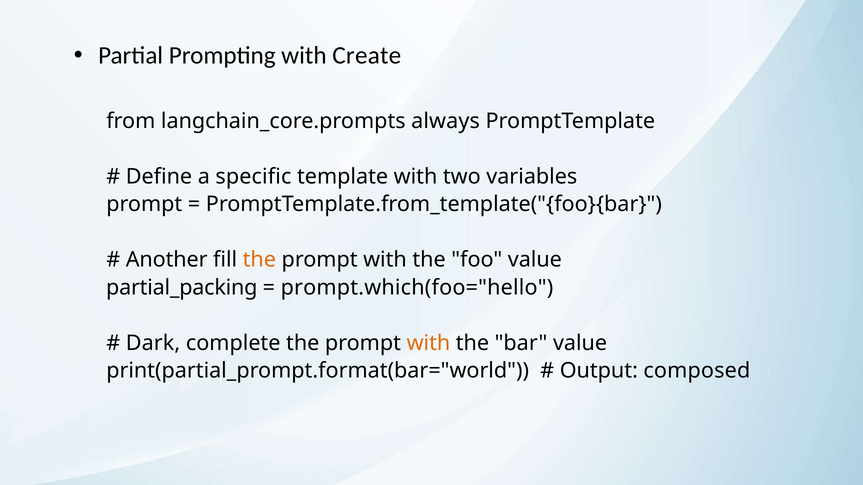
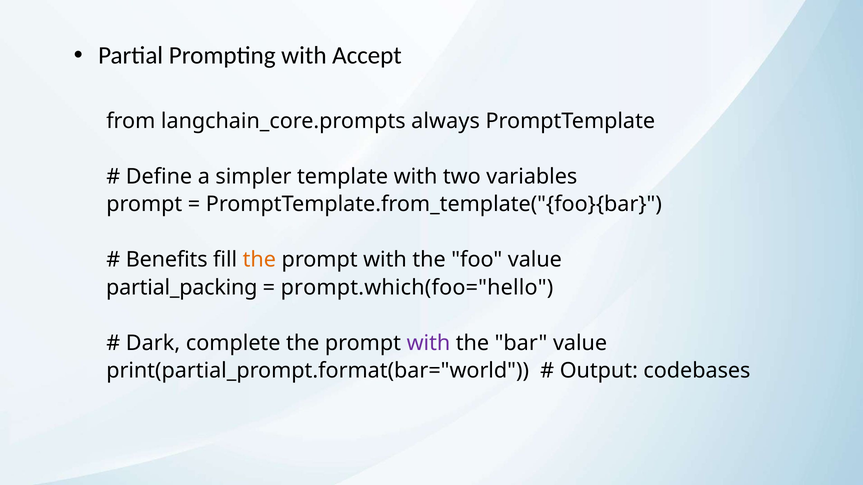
Create: Create -> Accept
specific: specific -> simpler
Another: Another -> Benefits
with at (428, 343) colour: orange -> purple
composed: composed -> codebases
